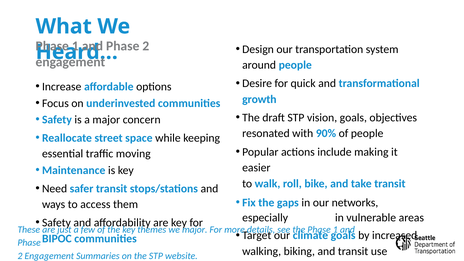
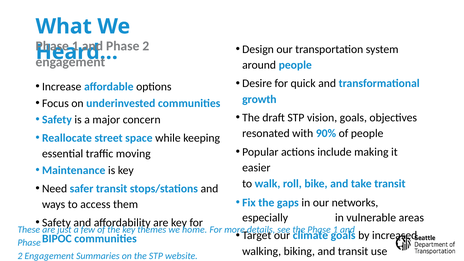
we major: major -> home
